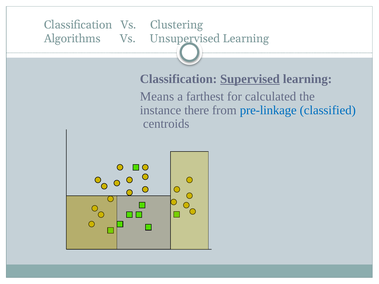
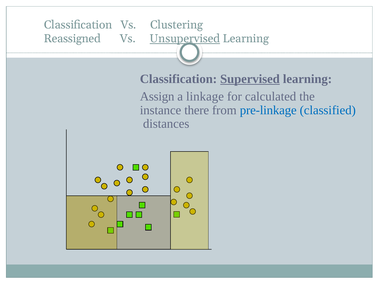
Algorithms: Algorithms -> Reassigned
Unsupervised underline: none -> present
Means: Means -> Assign
farthest: farthest -> linkage
centroids: centroids -> distances
